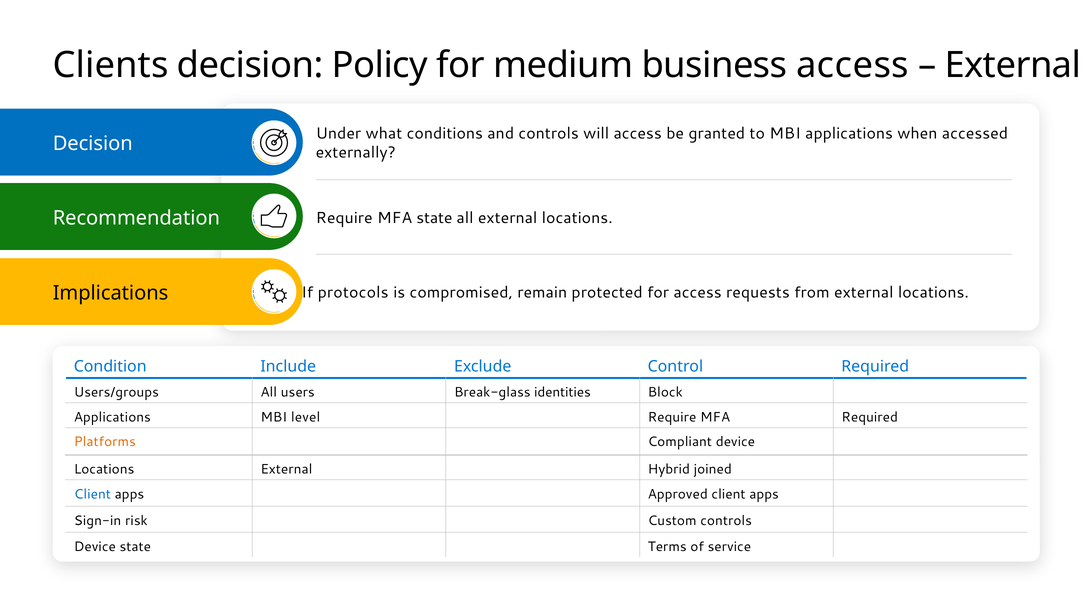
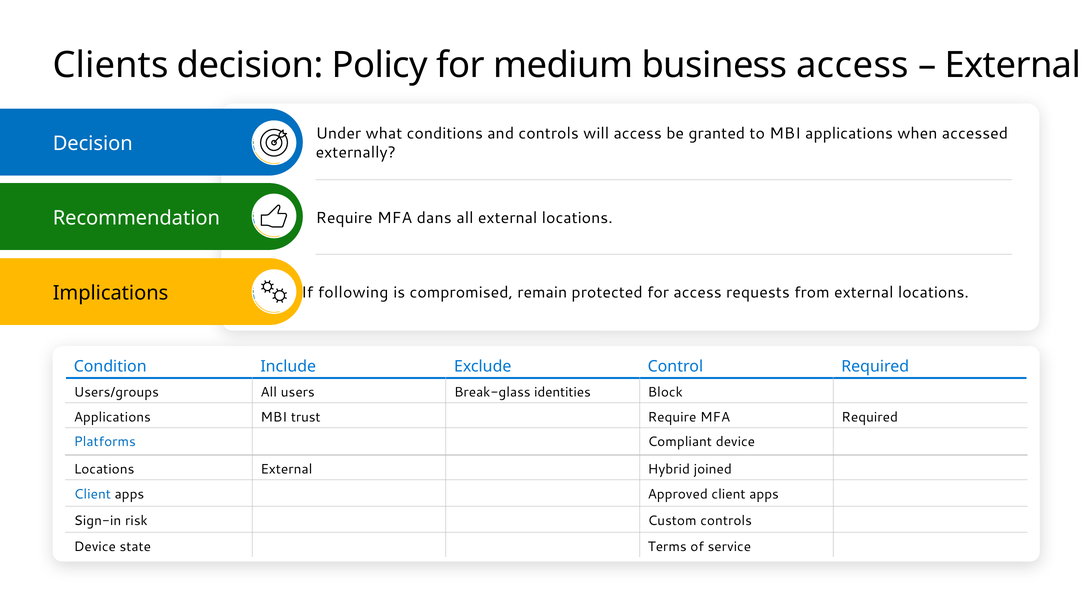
MFA state: state -> dans
protocols: protocols -> following
level: level -> trust
Platforms colour: orange -> blue
